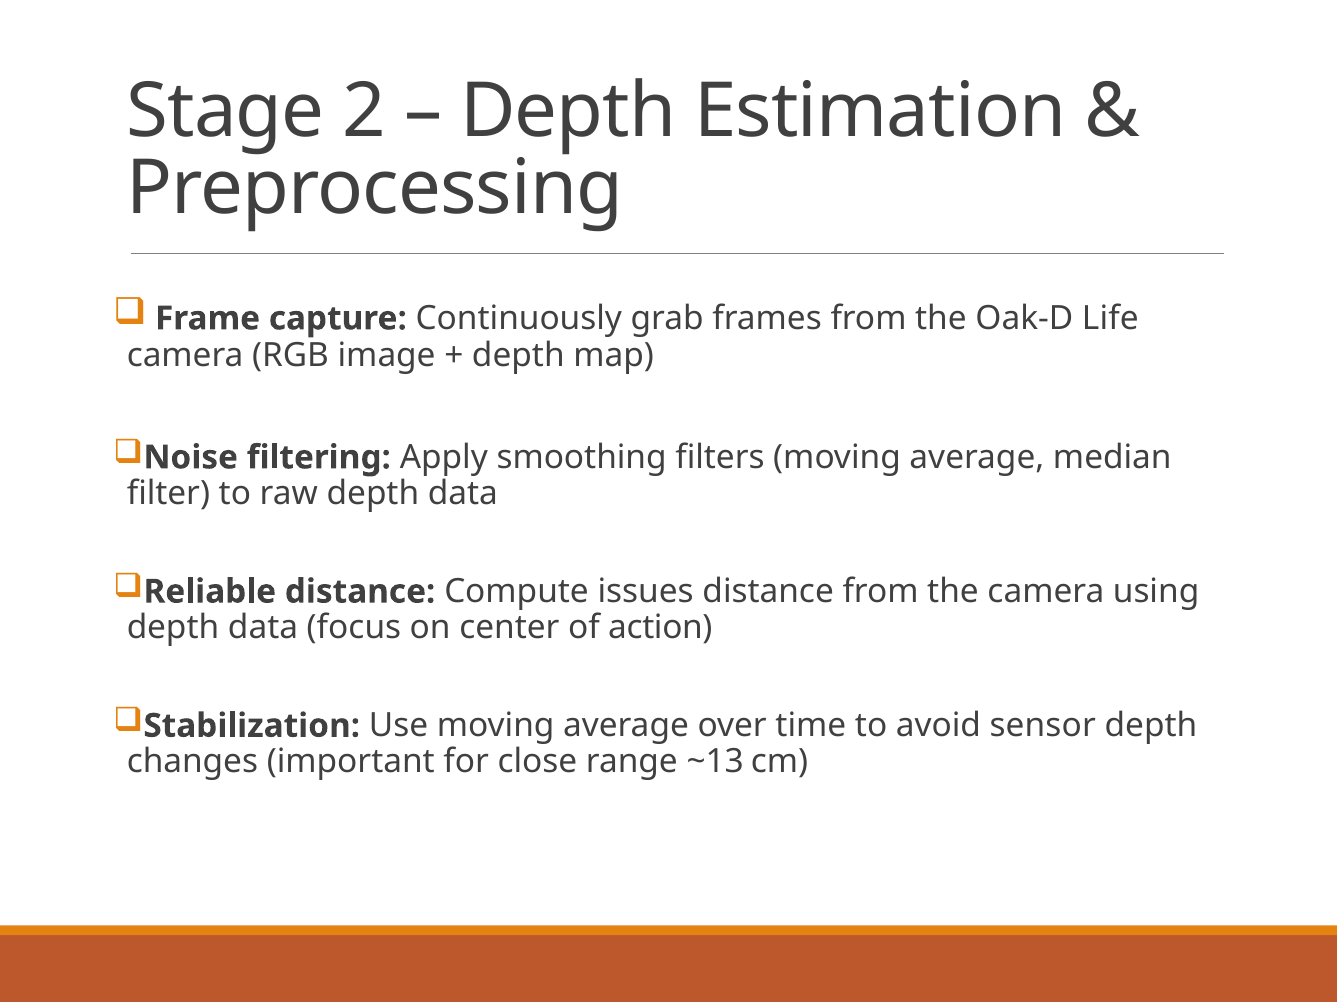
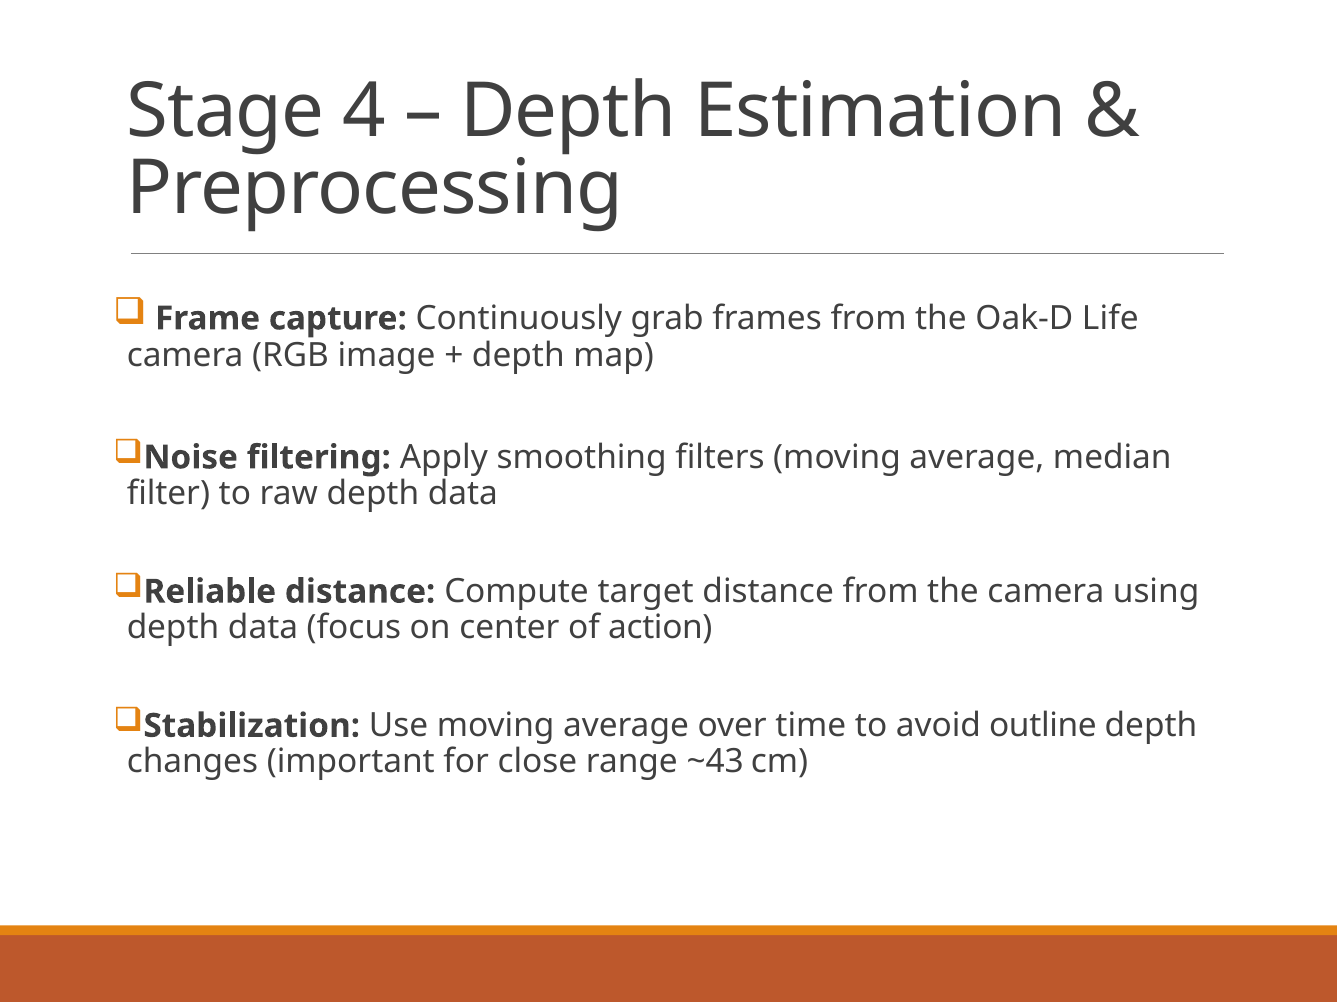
2: 2 -> 4
issues: issues -> target
sensor: sensor -> outline
~13: ~13 -> ~43
